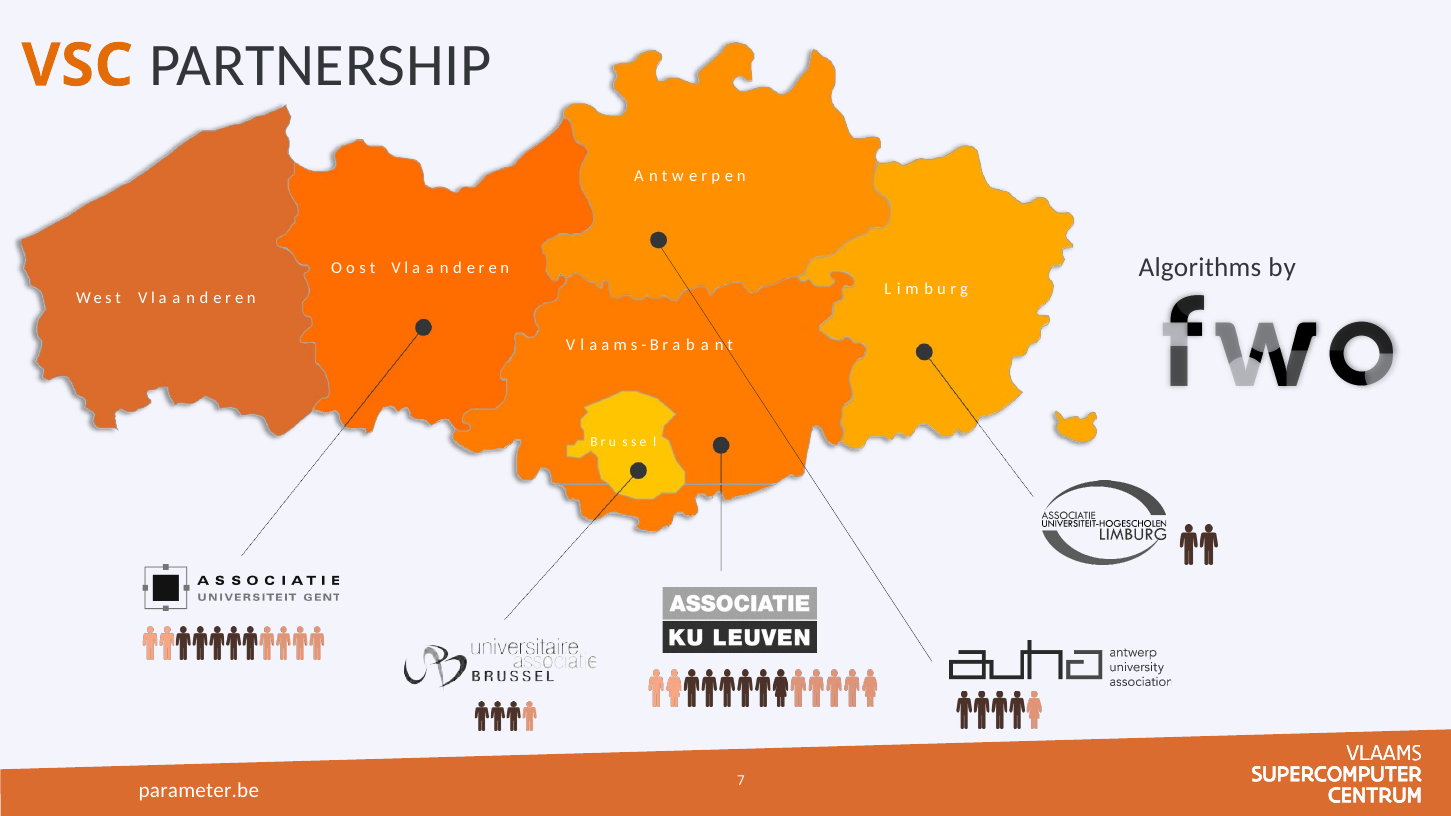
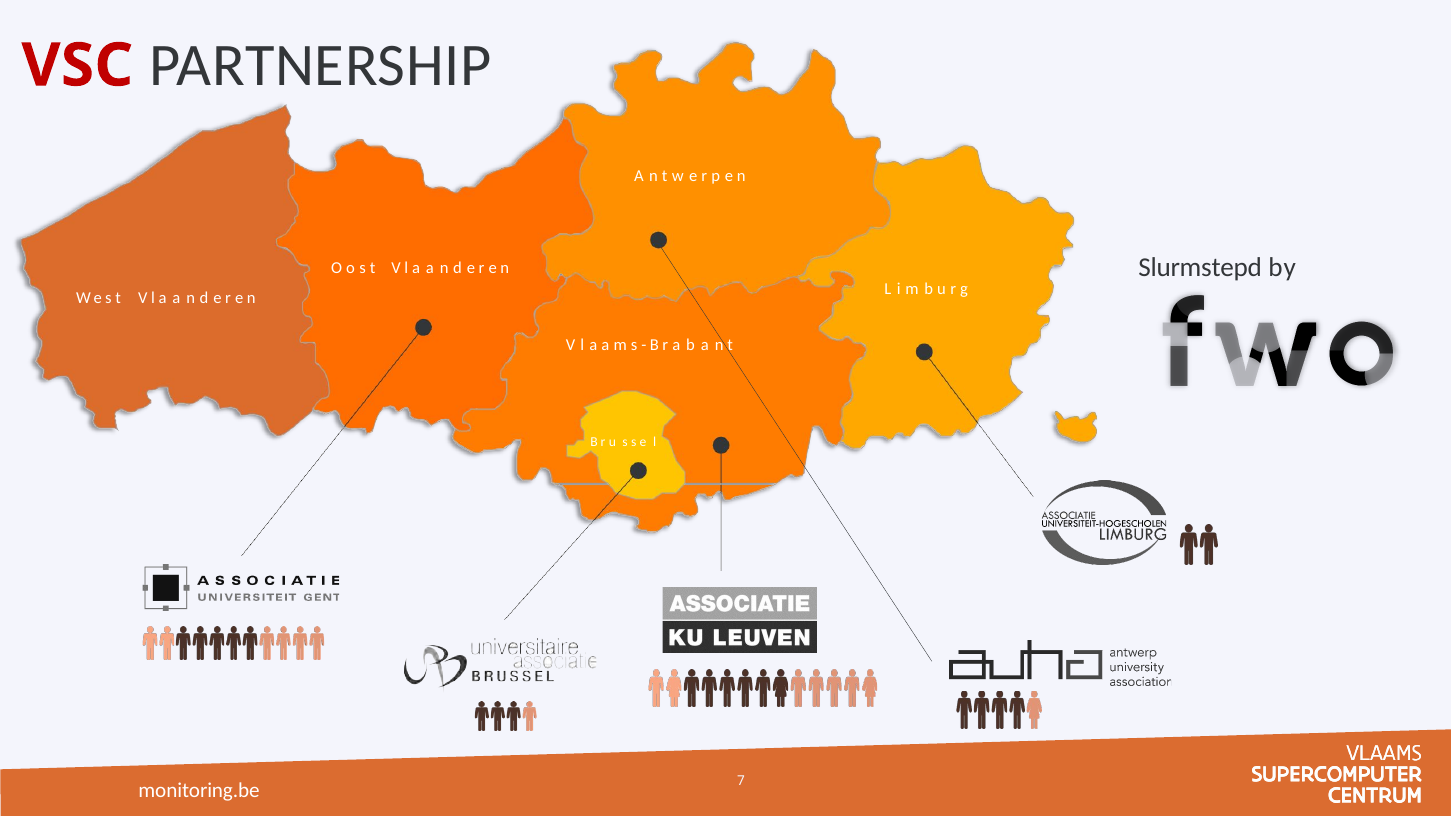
VSC colour: orange -> red
Algorithms: Algorithms -> Slurmstepd
parameter.be: parameter.be -> monitoring.be
